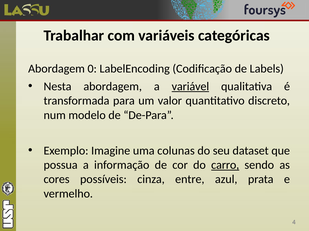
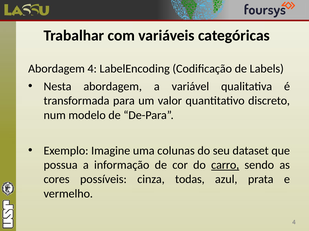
Abordagem 0: 0 -> 4
variável underline: present -> none
entre: entre -> todas
